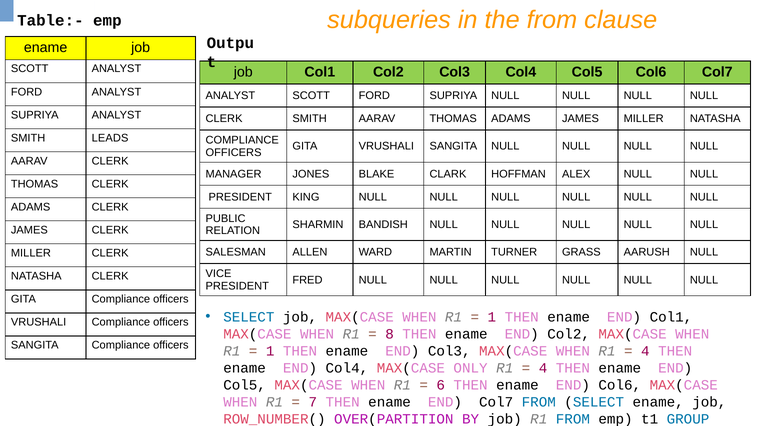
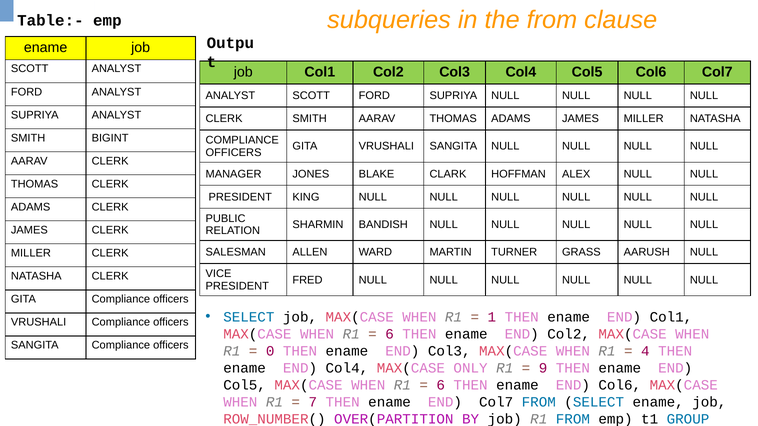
LEADS: LEADS -> BIGINT
8 at (390, 334): 8 -> 6
1 at (270, 351): 1 -> 0
4 at (543, 368): 4 -> 9
